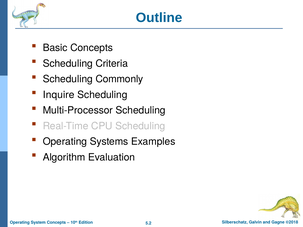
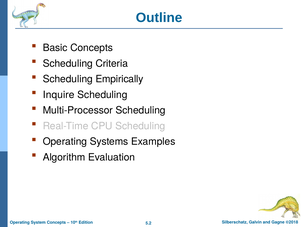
Commonly: Commonly -> Empirically
